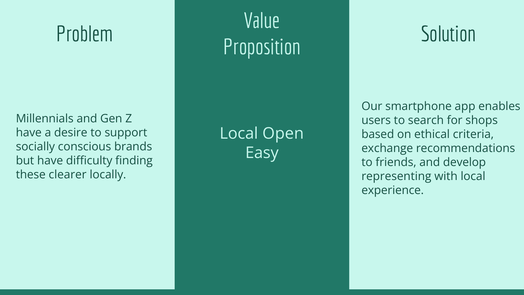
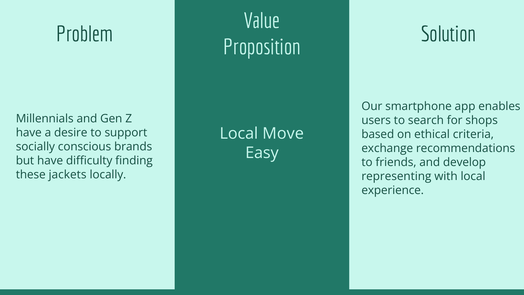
Open: Open -> Move
clearer: clearer -> jackets
